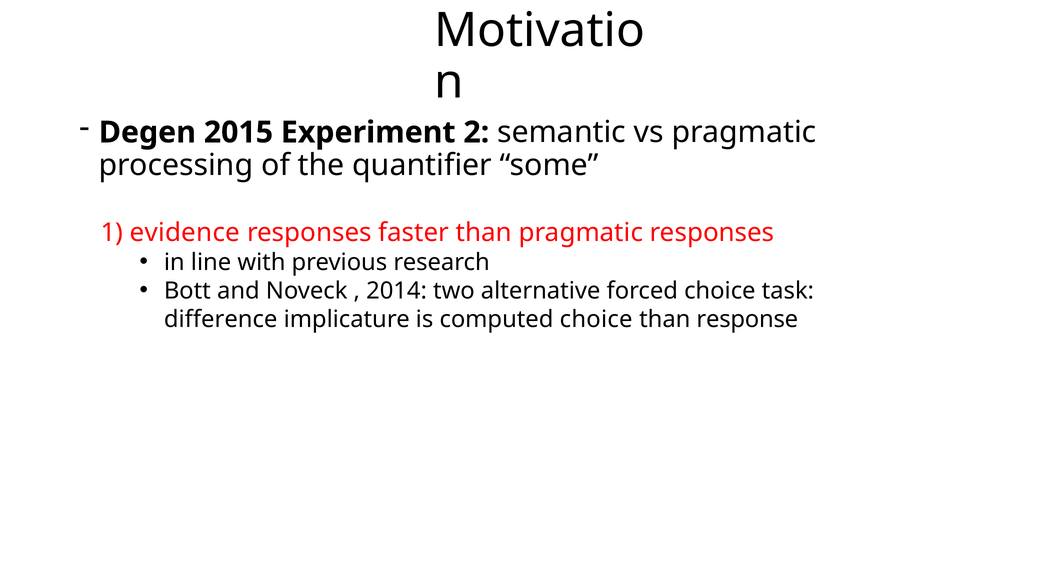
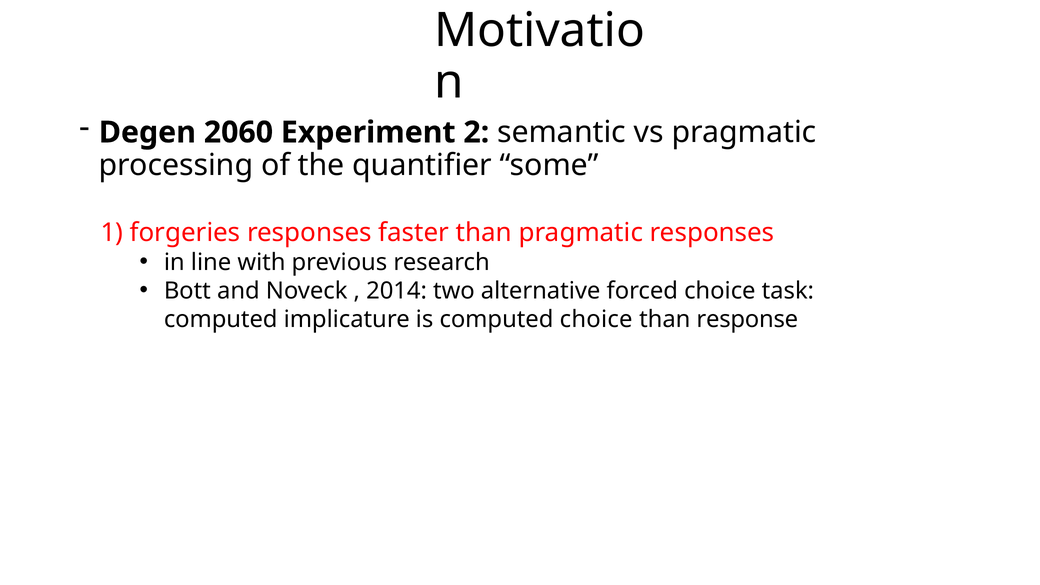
2015: 2015 -> 2060
evidence: evidence -> forgeries
difference at (221, 319): difference -> computed
